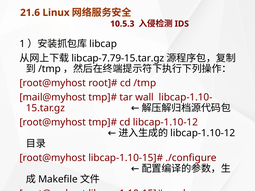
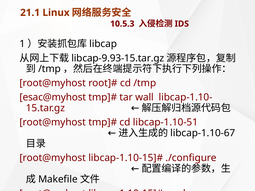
21.6: 21.6 -> 21.1
libcap-7.79-15.tar.gz: libcap-7.79-15.tar.gz -> libcap-9.93-15.tar.gz
mail@myhost: mail@myhost -> esac@myhost
cd libcap-1.10-12: libcap-1.10-12 -> libcap-1.10-51
libcap-1.10-12 at (203, 133): libcap-1.10-12 -> libcap-1.10-67
